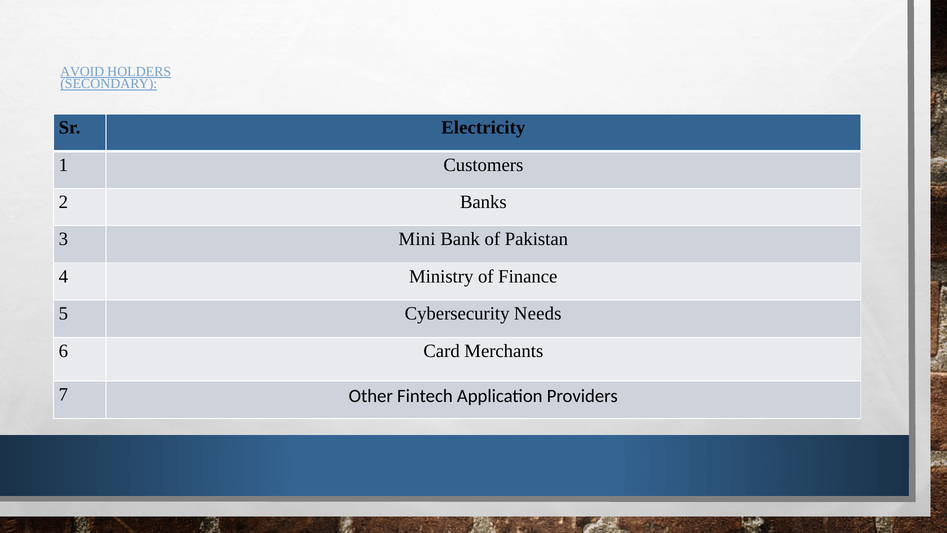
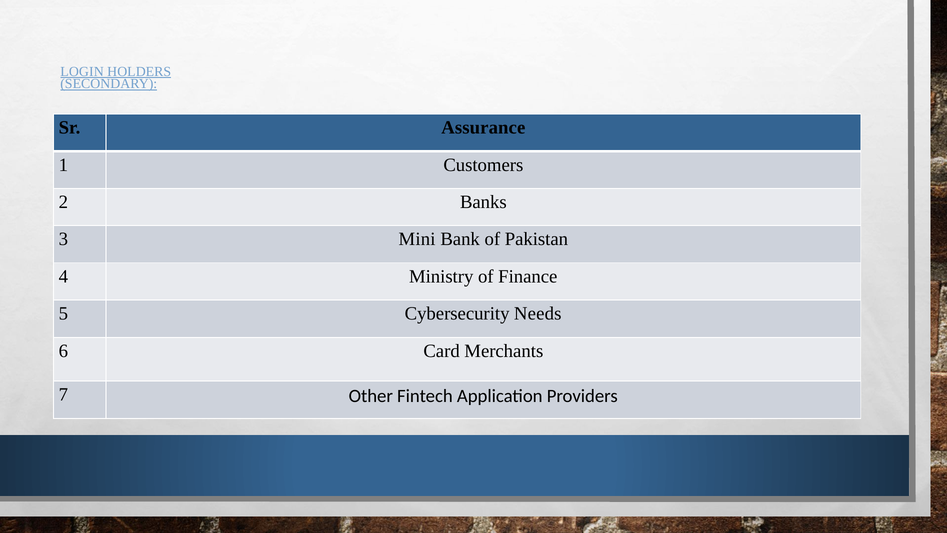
AVOID: AVOID -> LOGIN
Electricity: Electricity -> Assurance
